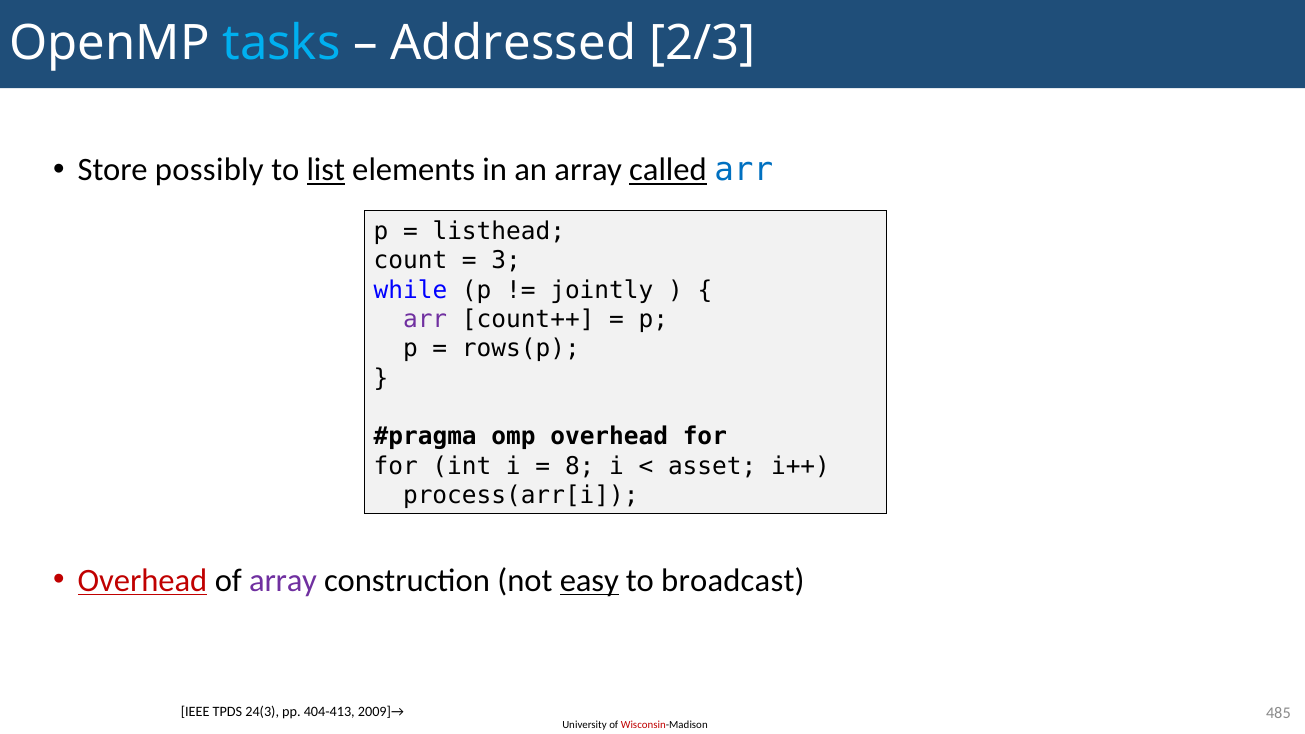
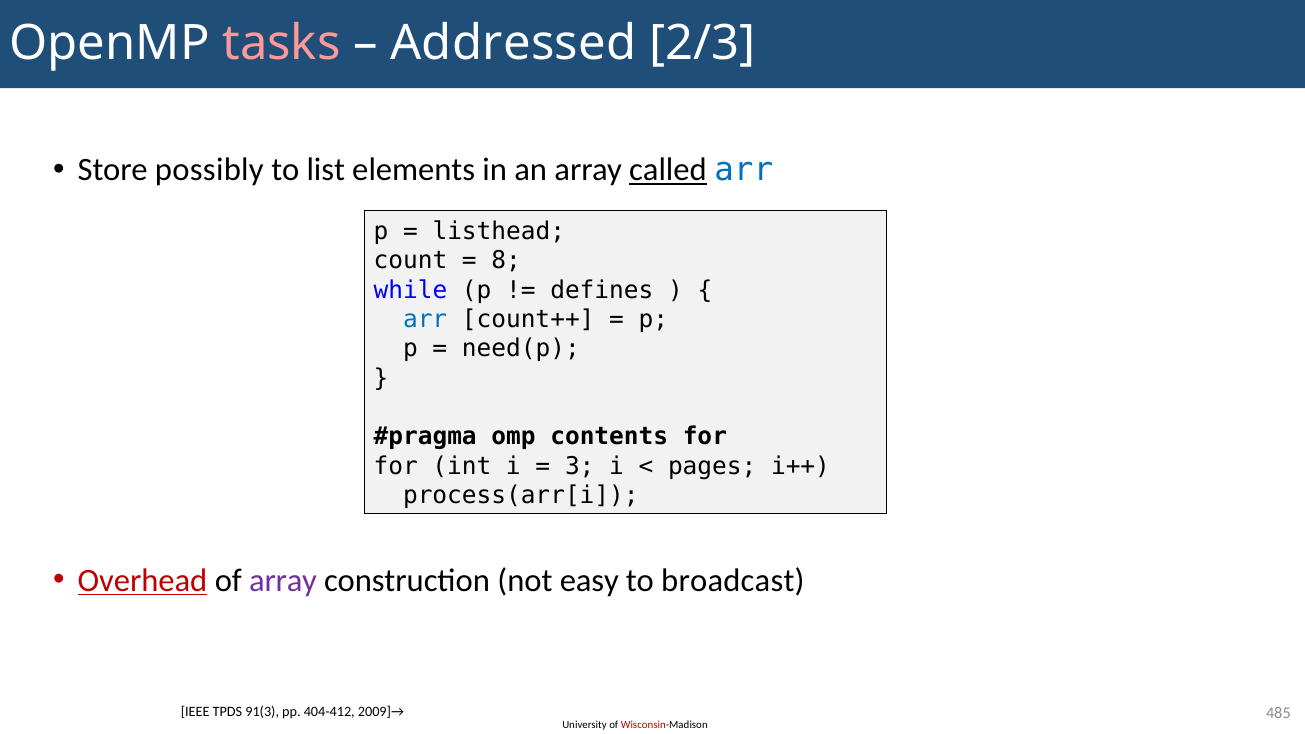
tasks colour: light blue -> pink
list underline: present -> none
3: 3 -> 8
jointly: jointly -> defines
arr at (425, 319) colour: purple -> blue
rows(p: rows(p -> need(p
omp overhead: overhead -> contents
8: 8 -> 3
asset: asset -> pages
easy underline: present -> none
24(3: 24(3 -> 91(3
404-413: 404-413 -> 404-412
